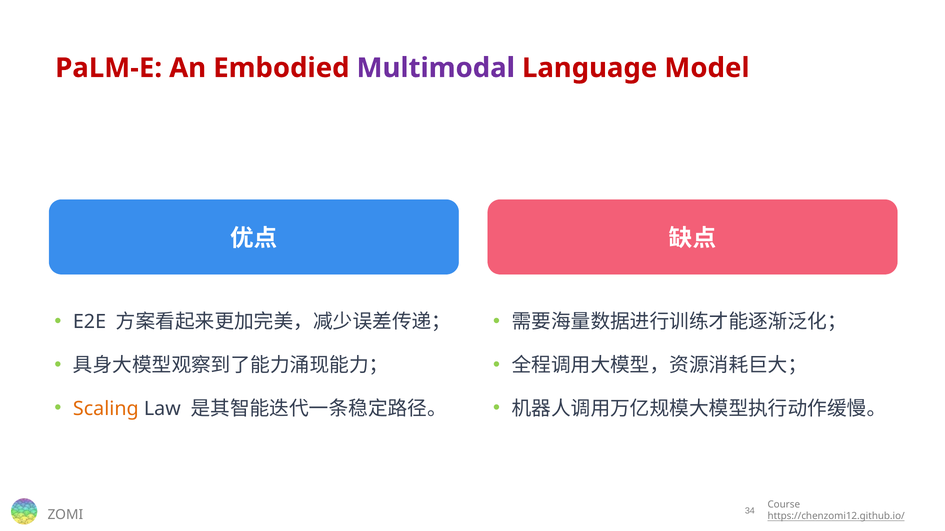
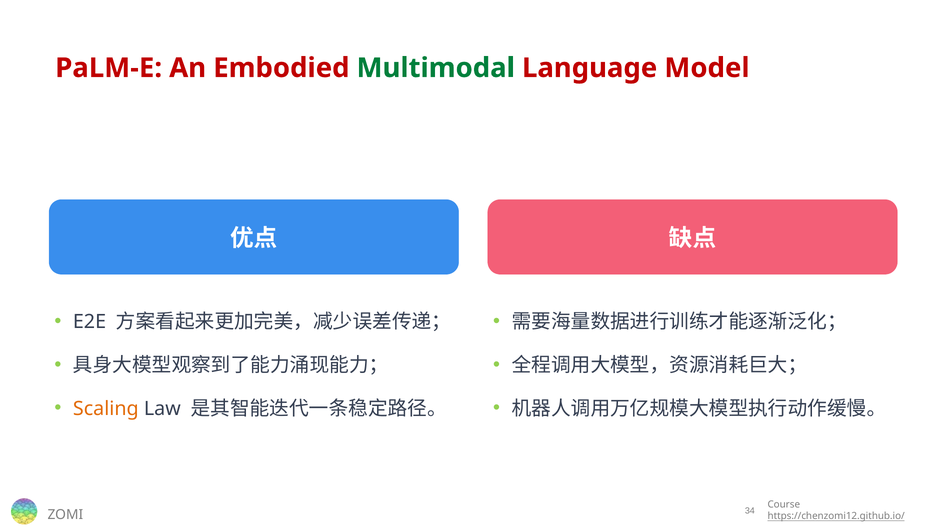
Multimodal colour: purple -> green
